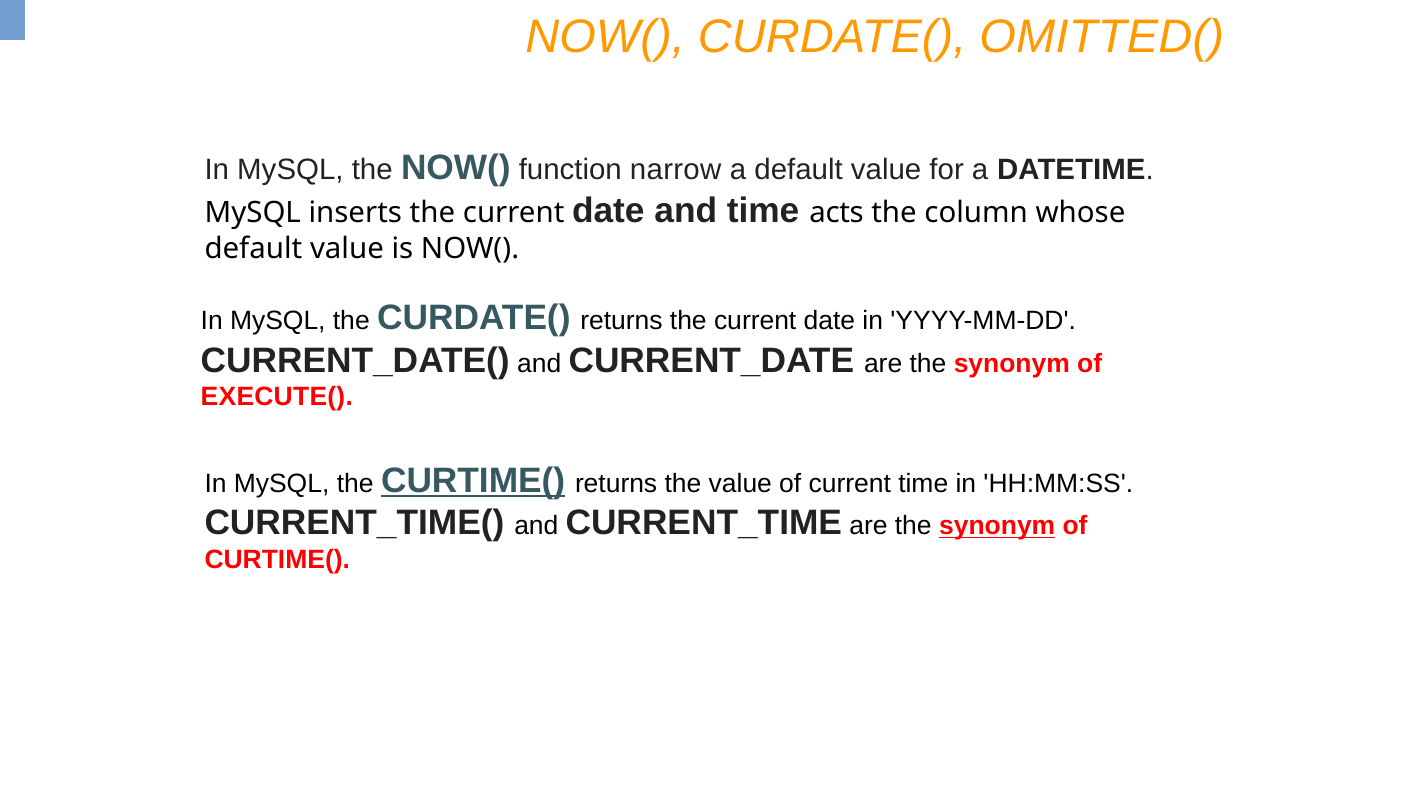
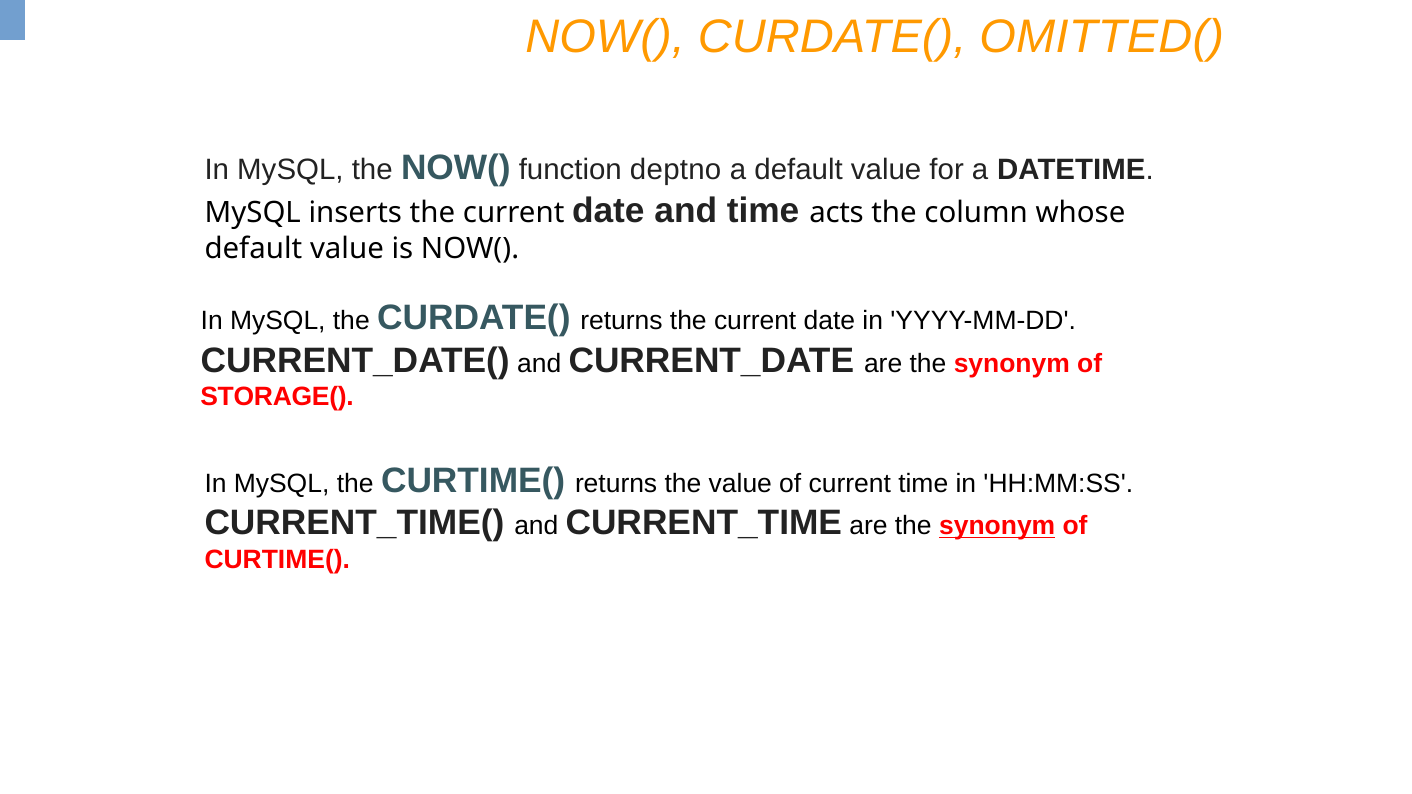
narrow: narrow -> deptno
EXECUTE(: EXECUTE( -> STORAGE(
CURTIME( at (473, 481) underline: present -> none
